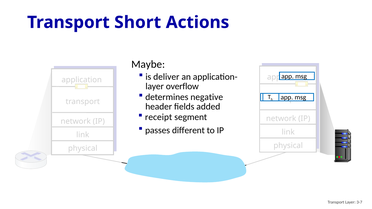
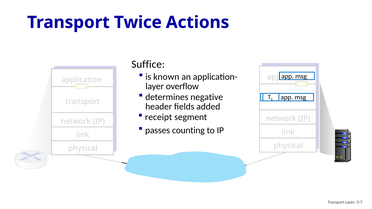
Short: Short -> Twice
Maybe: Maybe -> Suffice
deliver: deliver -> known
different: different -> counting
